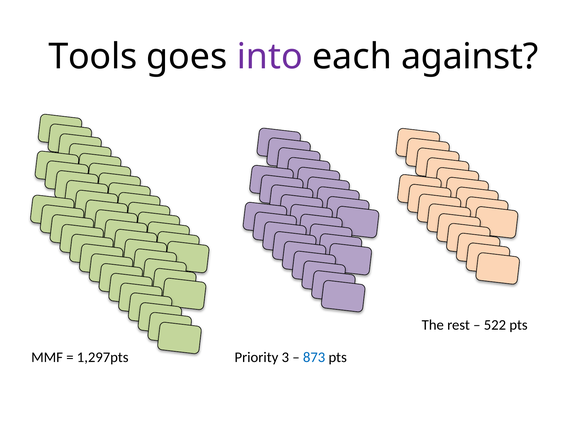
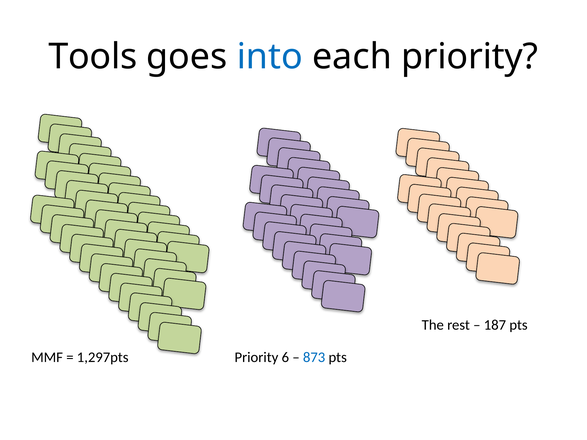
into colour: purple -> blue
each against: against -> priority
522: 522 -> 187
3: 3 -> 6
